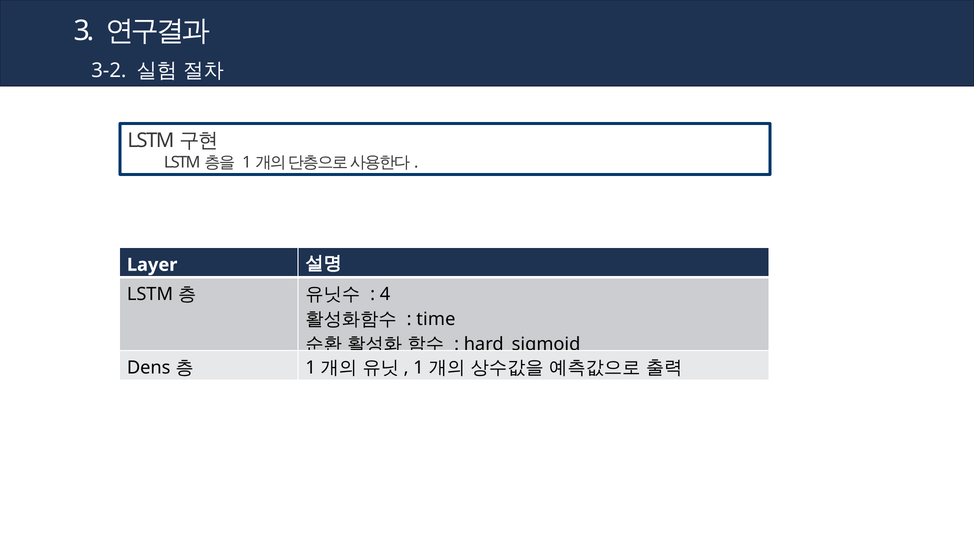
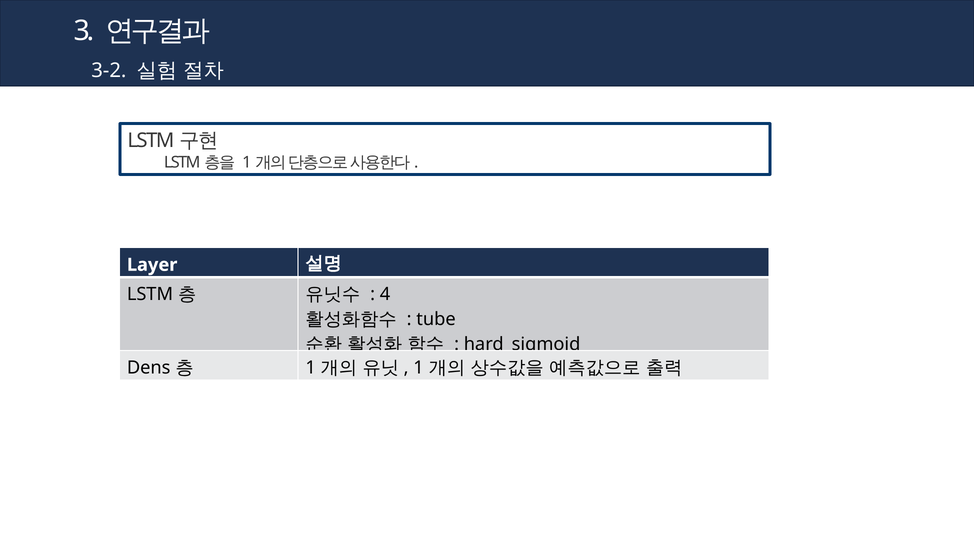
time: time -> tube
